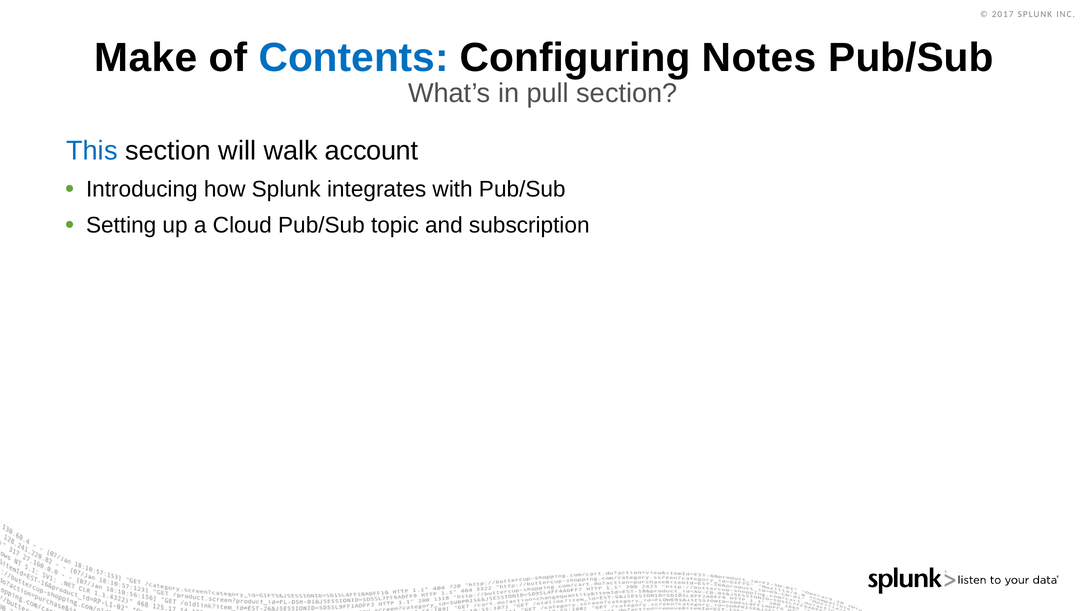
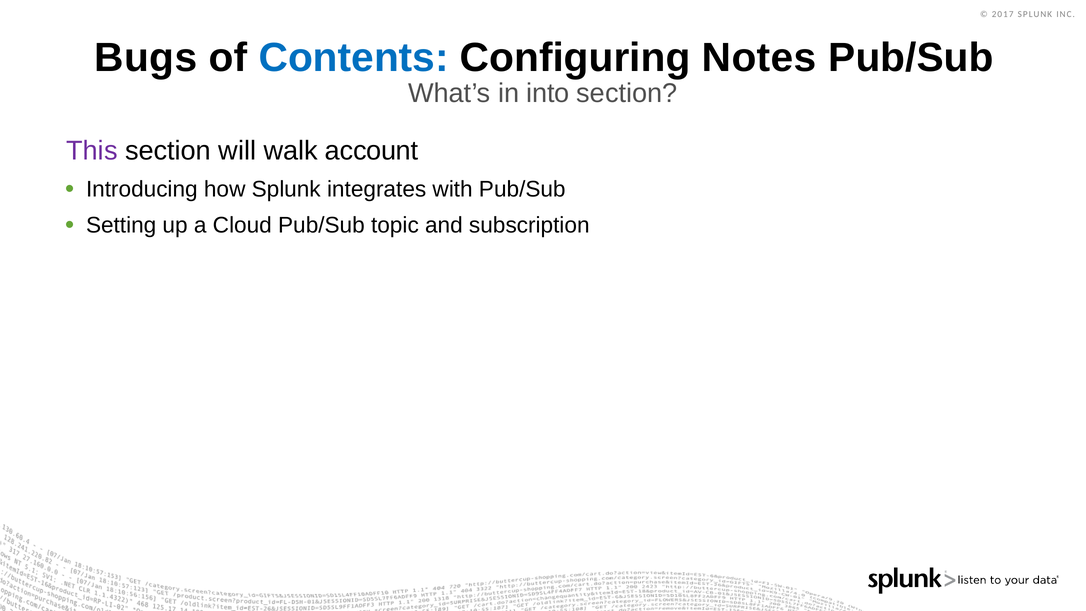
Make: Make -> Bugs
pull: pull -> into
This colour: blue -> purple
